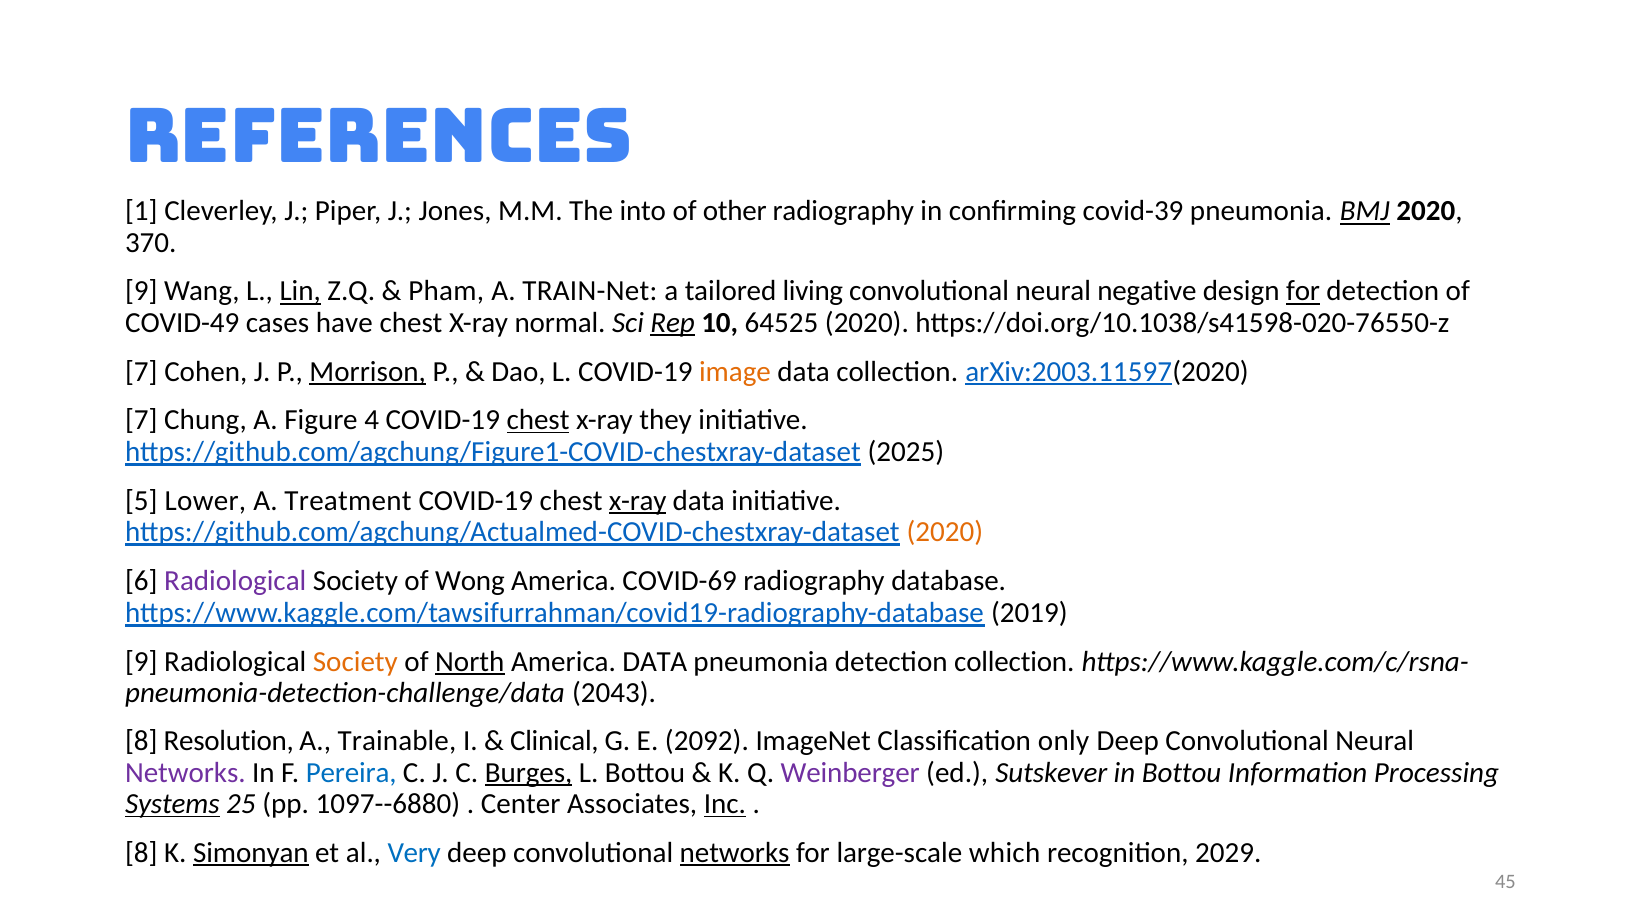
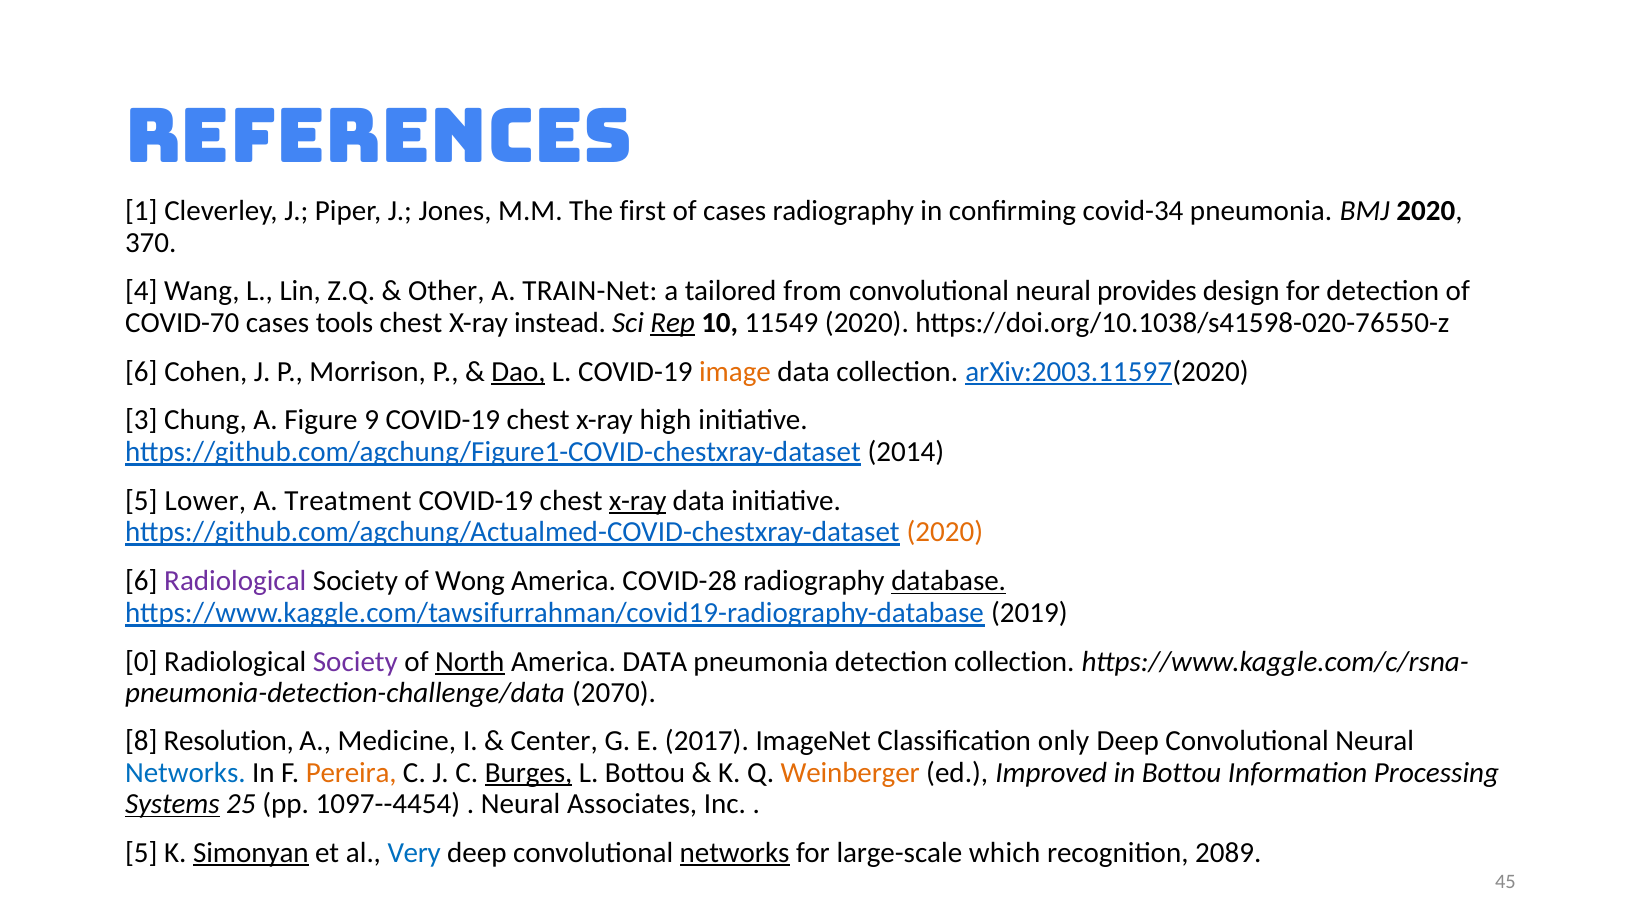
into: into -> first
of other: other -> cases
covid-39: covid-39 -> covid-34
BMJ underline: present -> none
9 at (141, 291): 9 -> 4
Lin underline: present -> none
Pham: Pham -> Other
living: living -> from
negative: negative -> provides
for at (1303, 291) underline: present -> none
COVID-49: COVID-49 -> COVID-70
have: have -> tools
normal: normal -> instead
64525: 64525 -> 11549
7 at (141, 372): 7 -> 6
Morrison underline: present -> none
Dao underline: none -> present
7 at (141, 420): 7 -> 3
4: 4 -> 9
chest at (538, 420) underline: present -> none
they: they -> high
2025: 2025 -> 2014
COVID-69: COVID-69 -> COVID-28
database underline: none -> present
9 at (141, 661): 9 -> 0
Society at (355, 661) colour: orange -> purple
2043: 2043 -> 2070
Trainable: Trainable -> Medicine
Clinical: Clinical -> Center
2092: 2092 -> 2017
Networks at (185, 773) colour: purple -> blue
Pereira colour: blue -> orange
Weinberger colour: purple -> orange
Sutskever: Sutskever -> Improved
1097--6880: 1097--6880 -> 1097--4454
Center at (521, 804): Center -> Neural
Inc underline: present -> none
8 at (141, 853): 8 -> 5
2029: 2029 -> 2089
